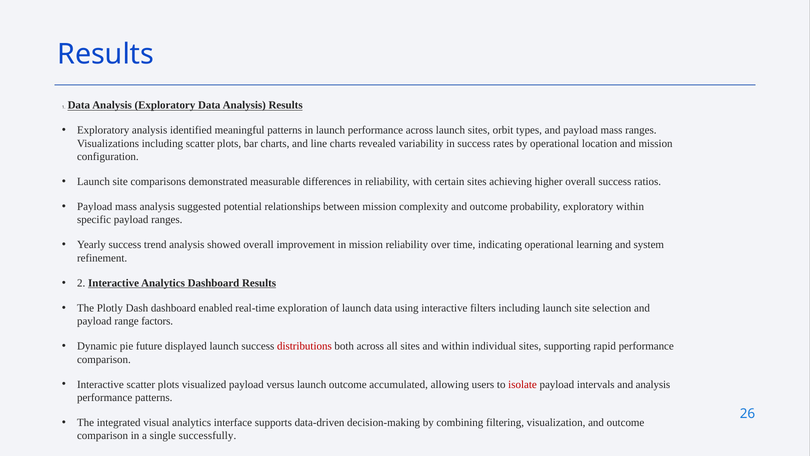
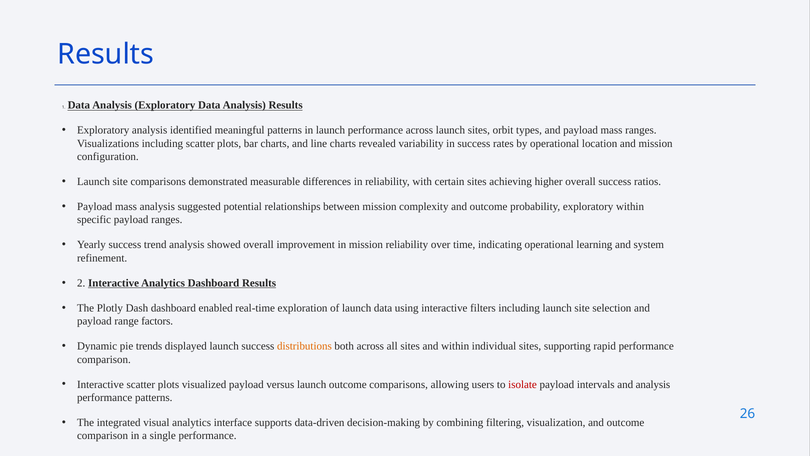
future: future -> trends
distributions colour: red -> orange
outcome accumulated: accumulated -> comparisons
single successfully: successfully -> performance
